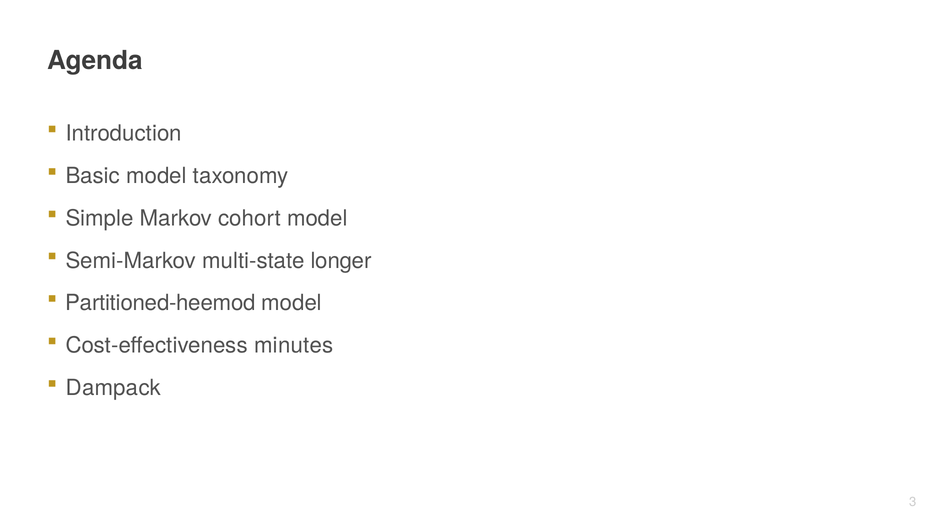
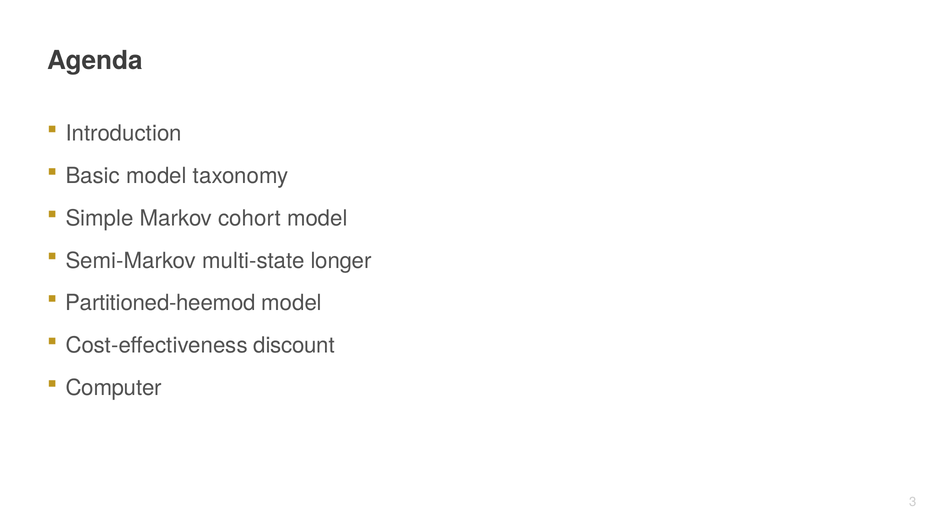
minutes: minutes -> discount
Dampack: Dampack -> Computer
